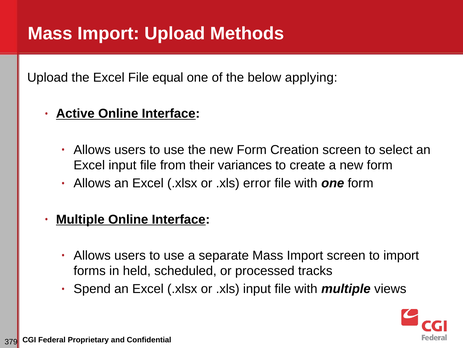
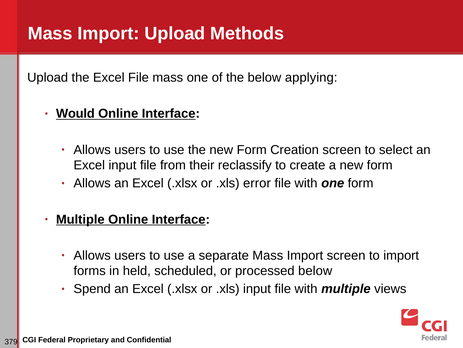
File equal: equal -> mass
Active: Active -> Would
variances: variances -> reclassify
processed tracks: tracks -> below
